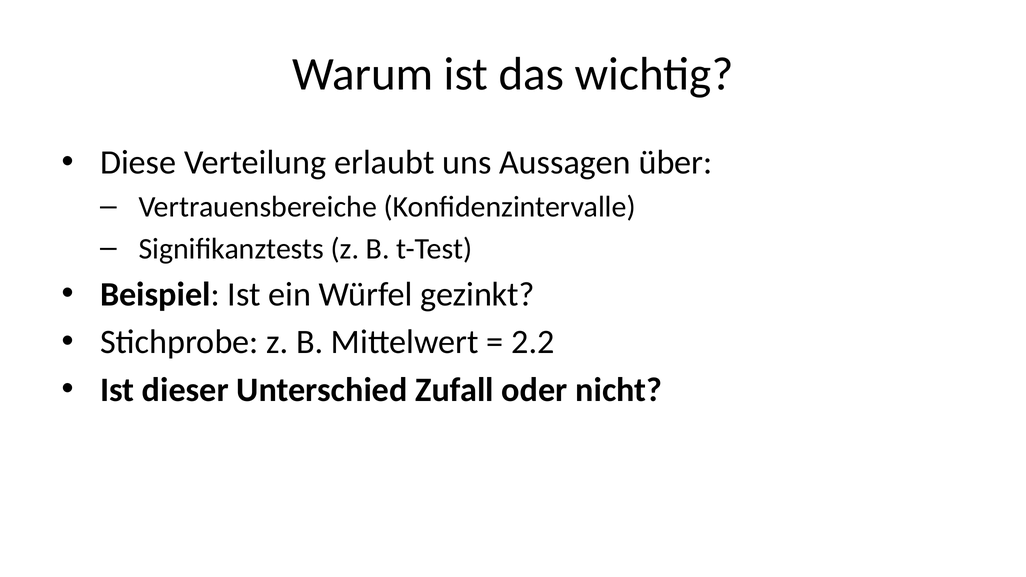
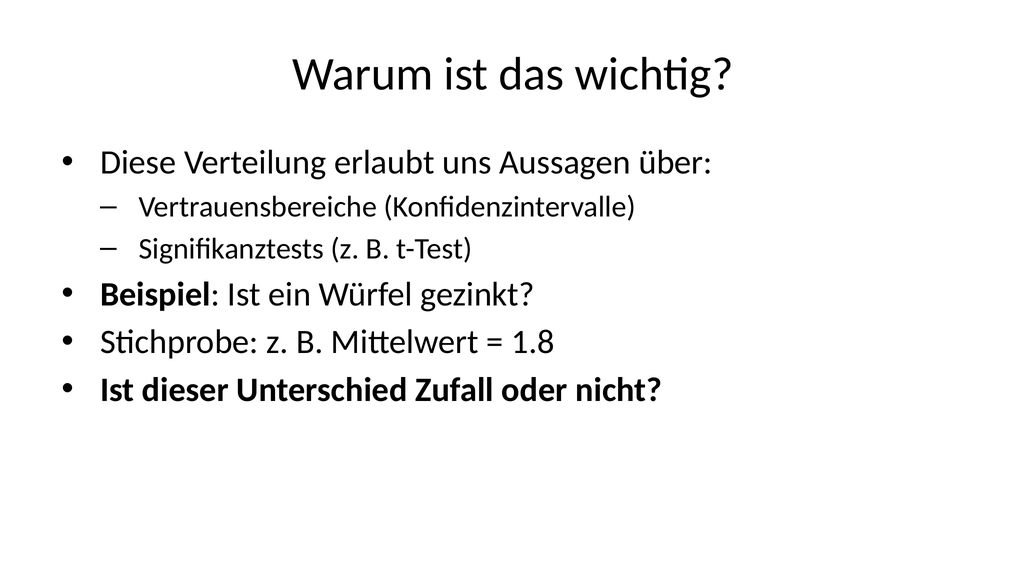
2.2: 2.2 -> 1.8
